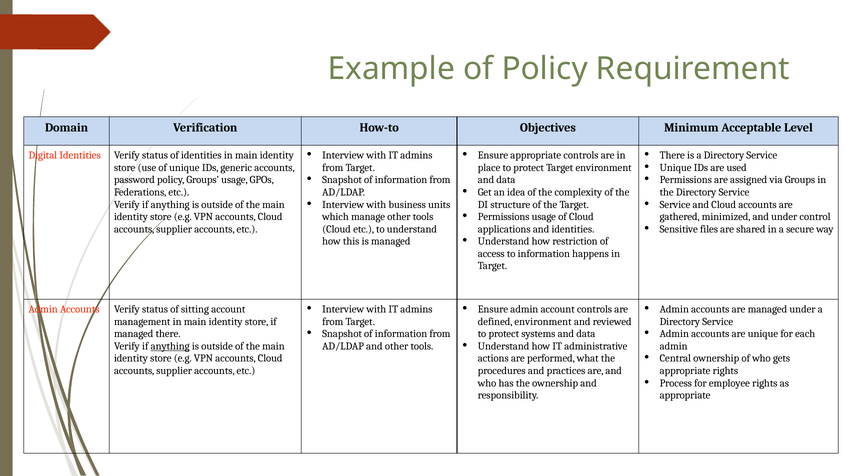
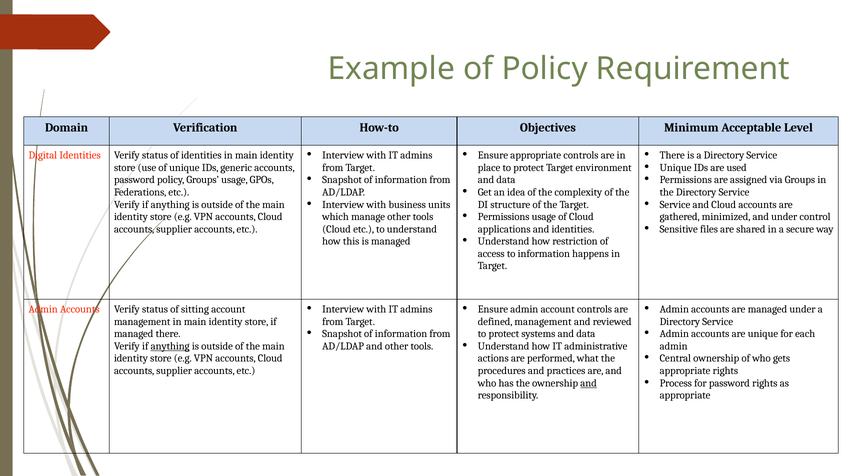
defined environment: environment -> management
for employee: employee -> password
and at (589, 383) underline: none -> present
